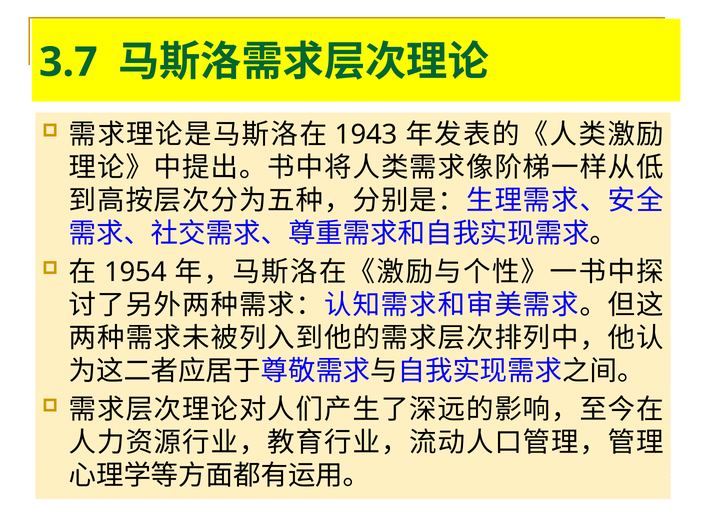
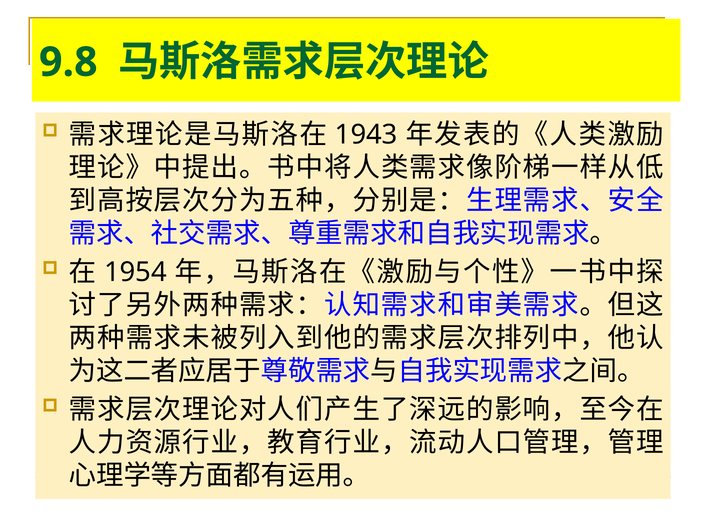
3.7: 3.7 -> 9.8
